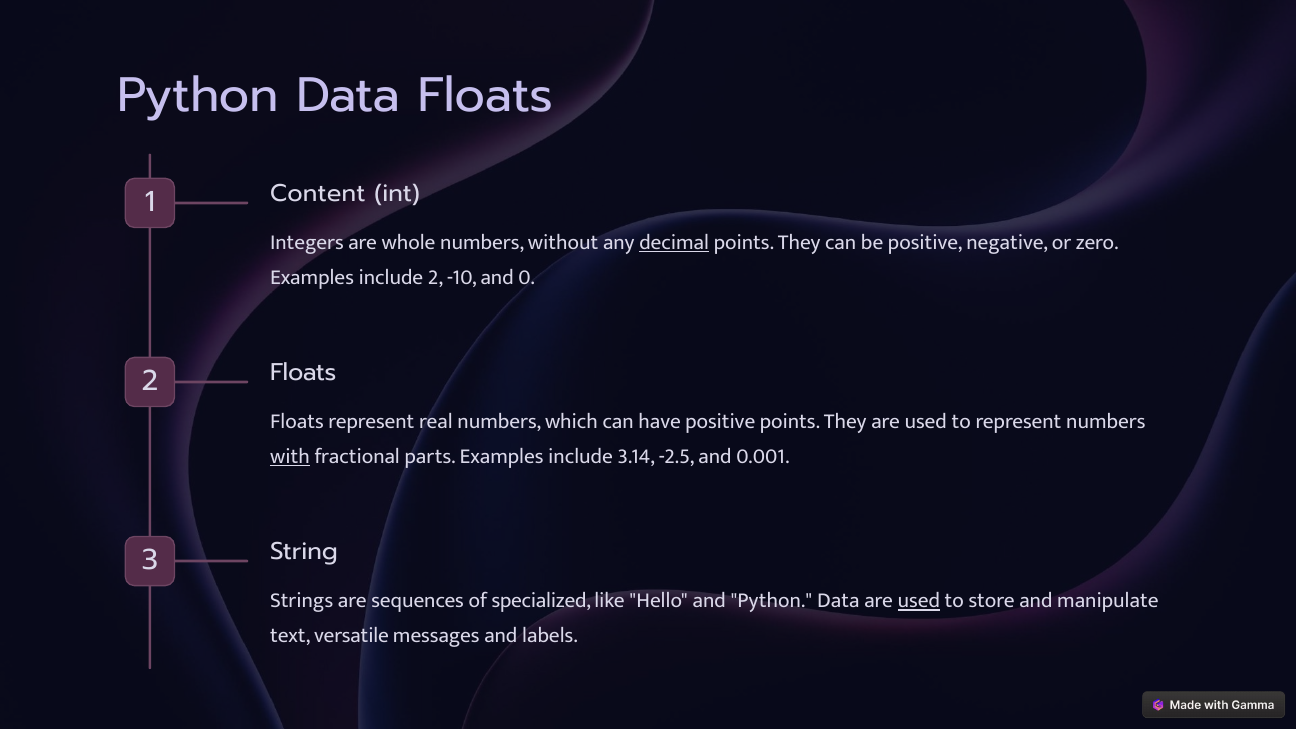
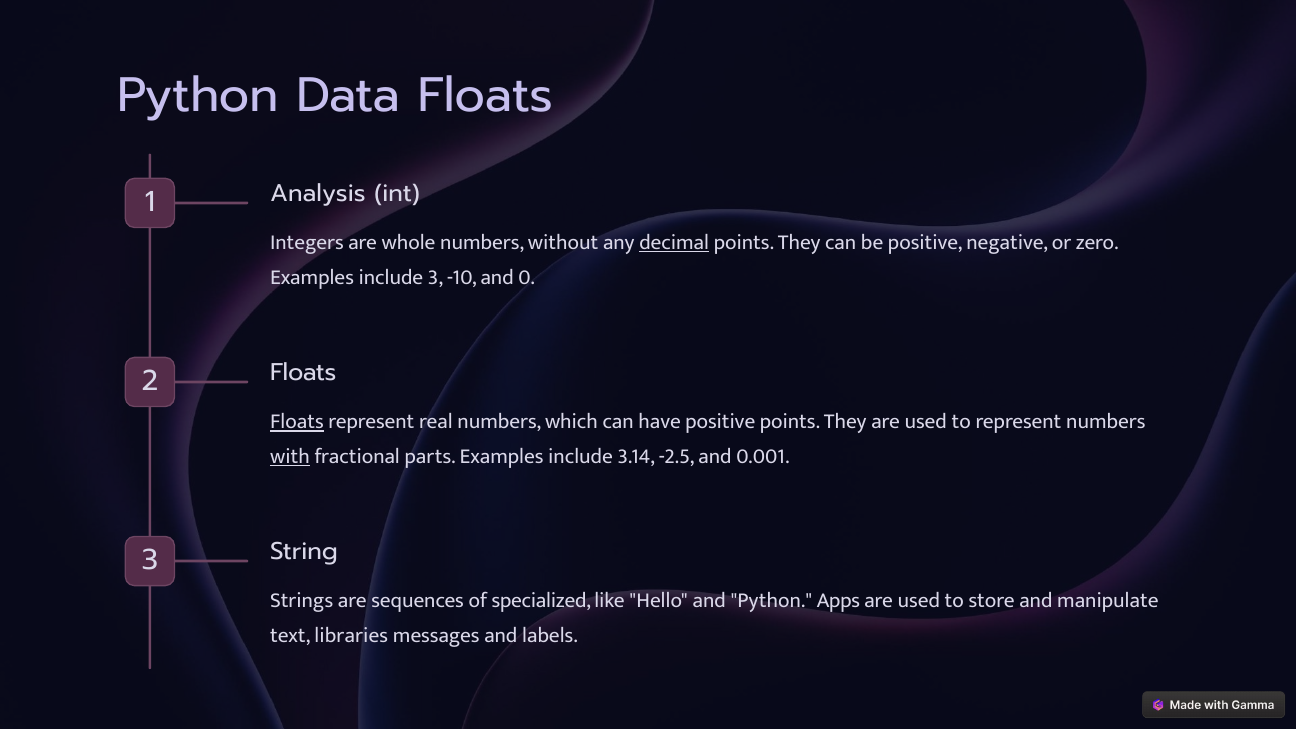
Content: Content -> Analysis
include 2: 2 -> 3
Floats at (297, 422) underline: none -> present
and Python Data: Data -> Apps
used at (919, 601) underline: present -> none
versatile: versatile -> libraries
